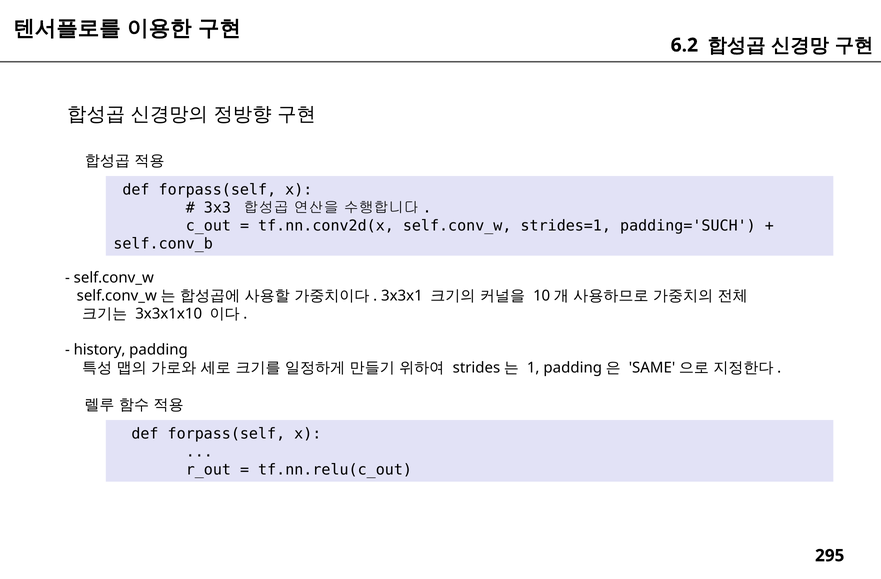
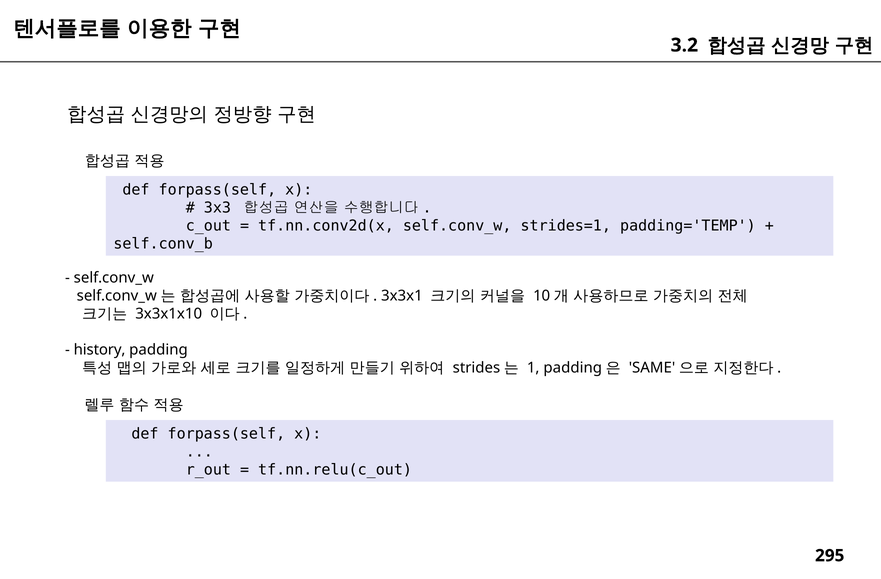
6.2: 6.2 -> 3.2
padding='SUCH: padding='SUCH -> padding='TEMP
